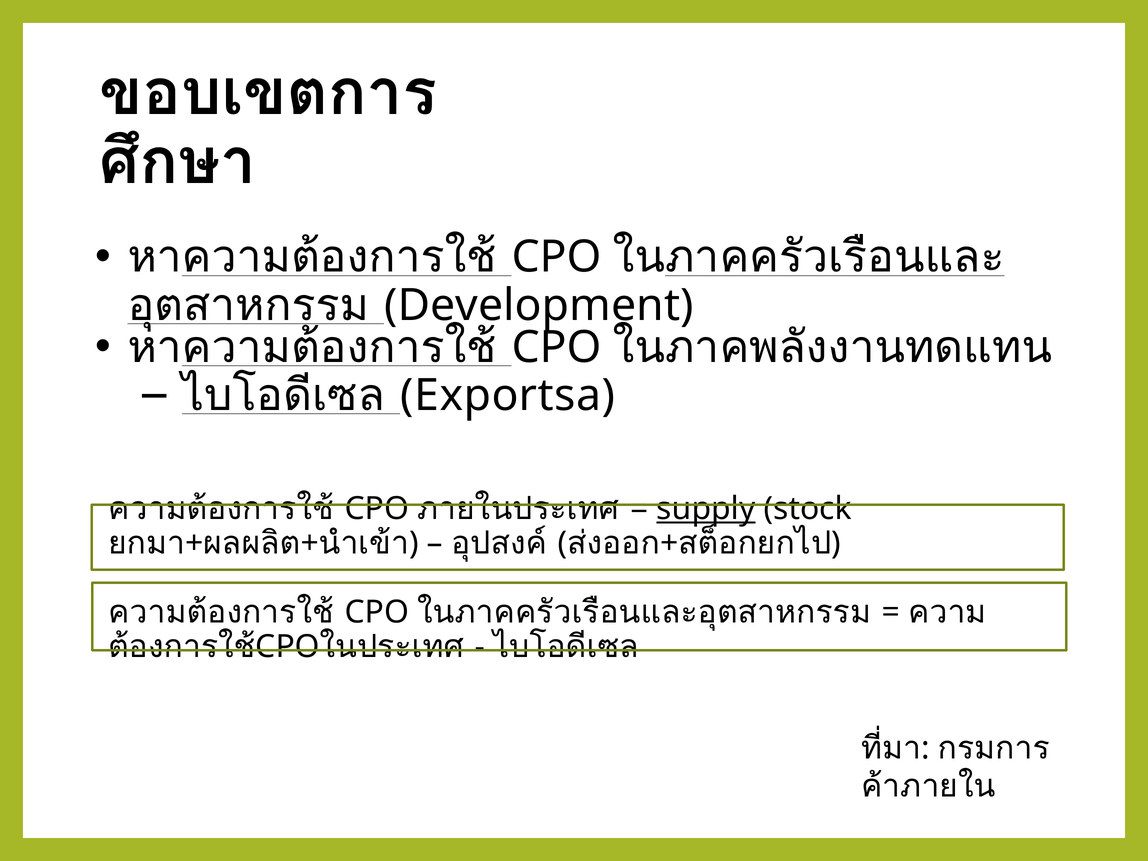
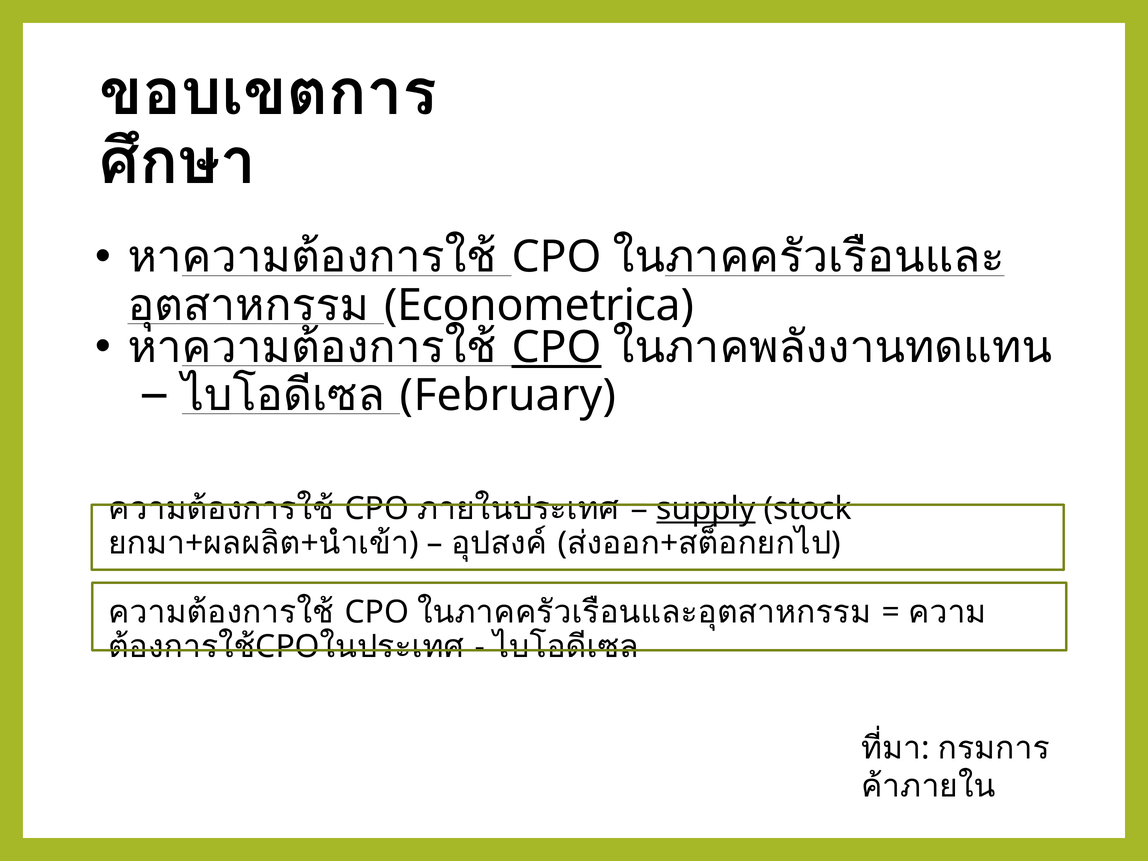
Development: Development -> Econometrica
CPO at (557, 347) underline: none -> present
Exportsa: Exportsa -> February
